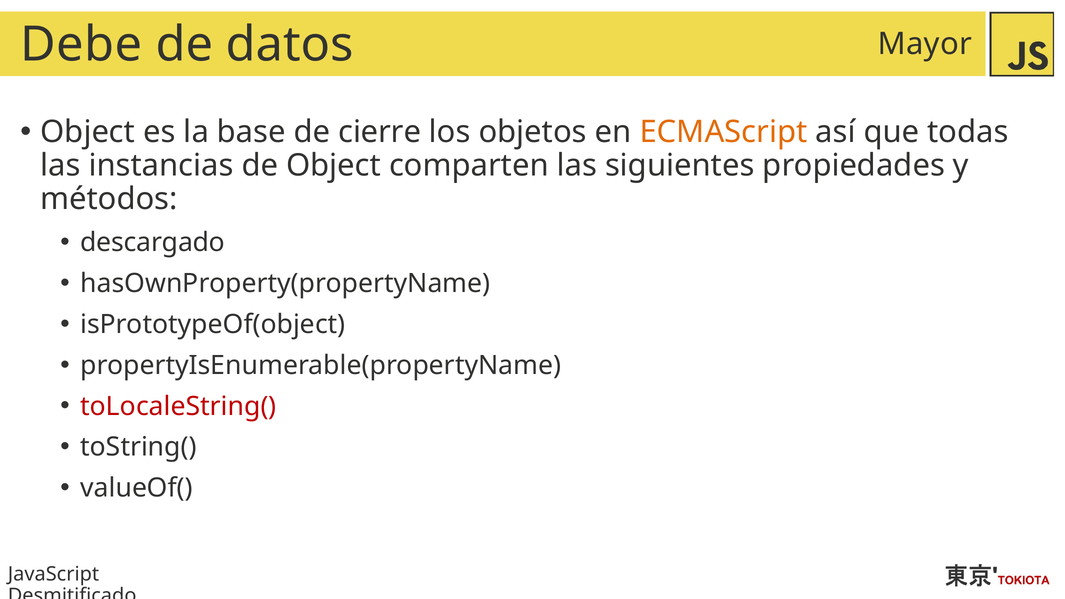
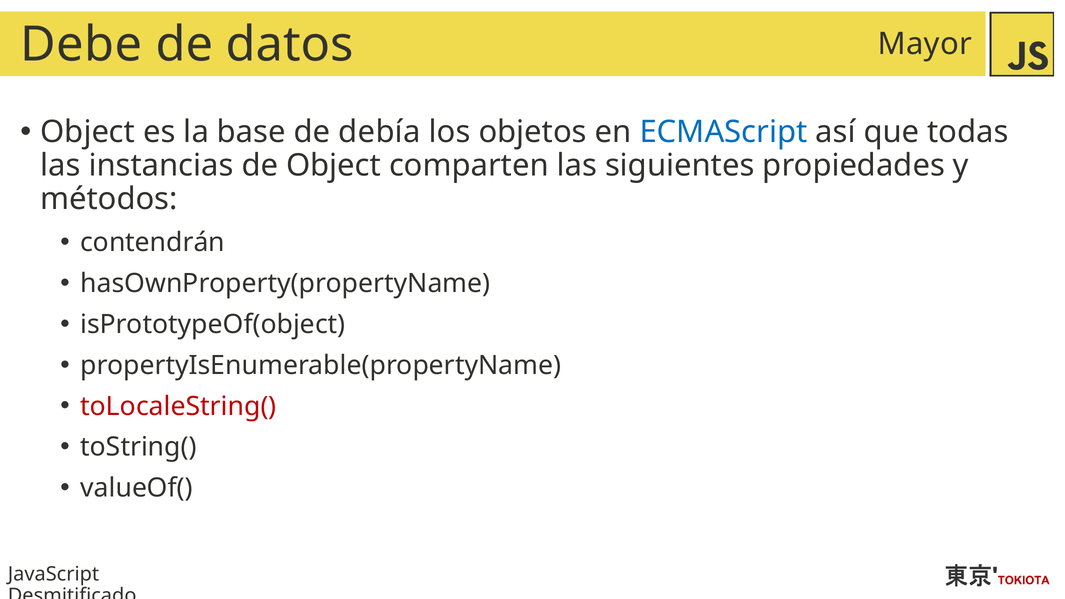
cierre: cierre -> debía
ECMAScript colour: orange -> blue
descargado: descargado -> contendrán
